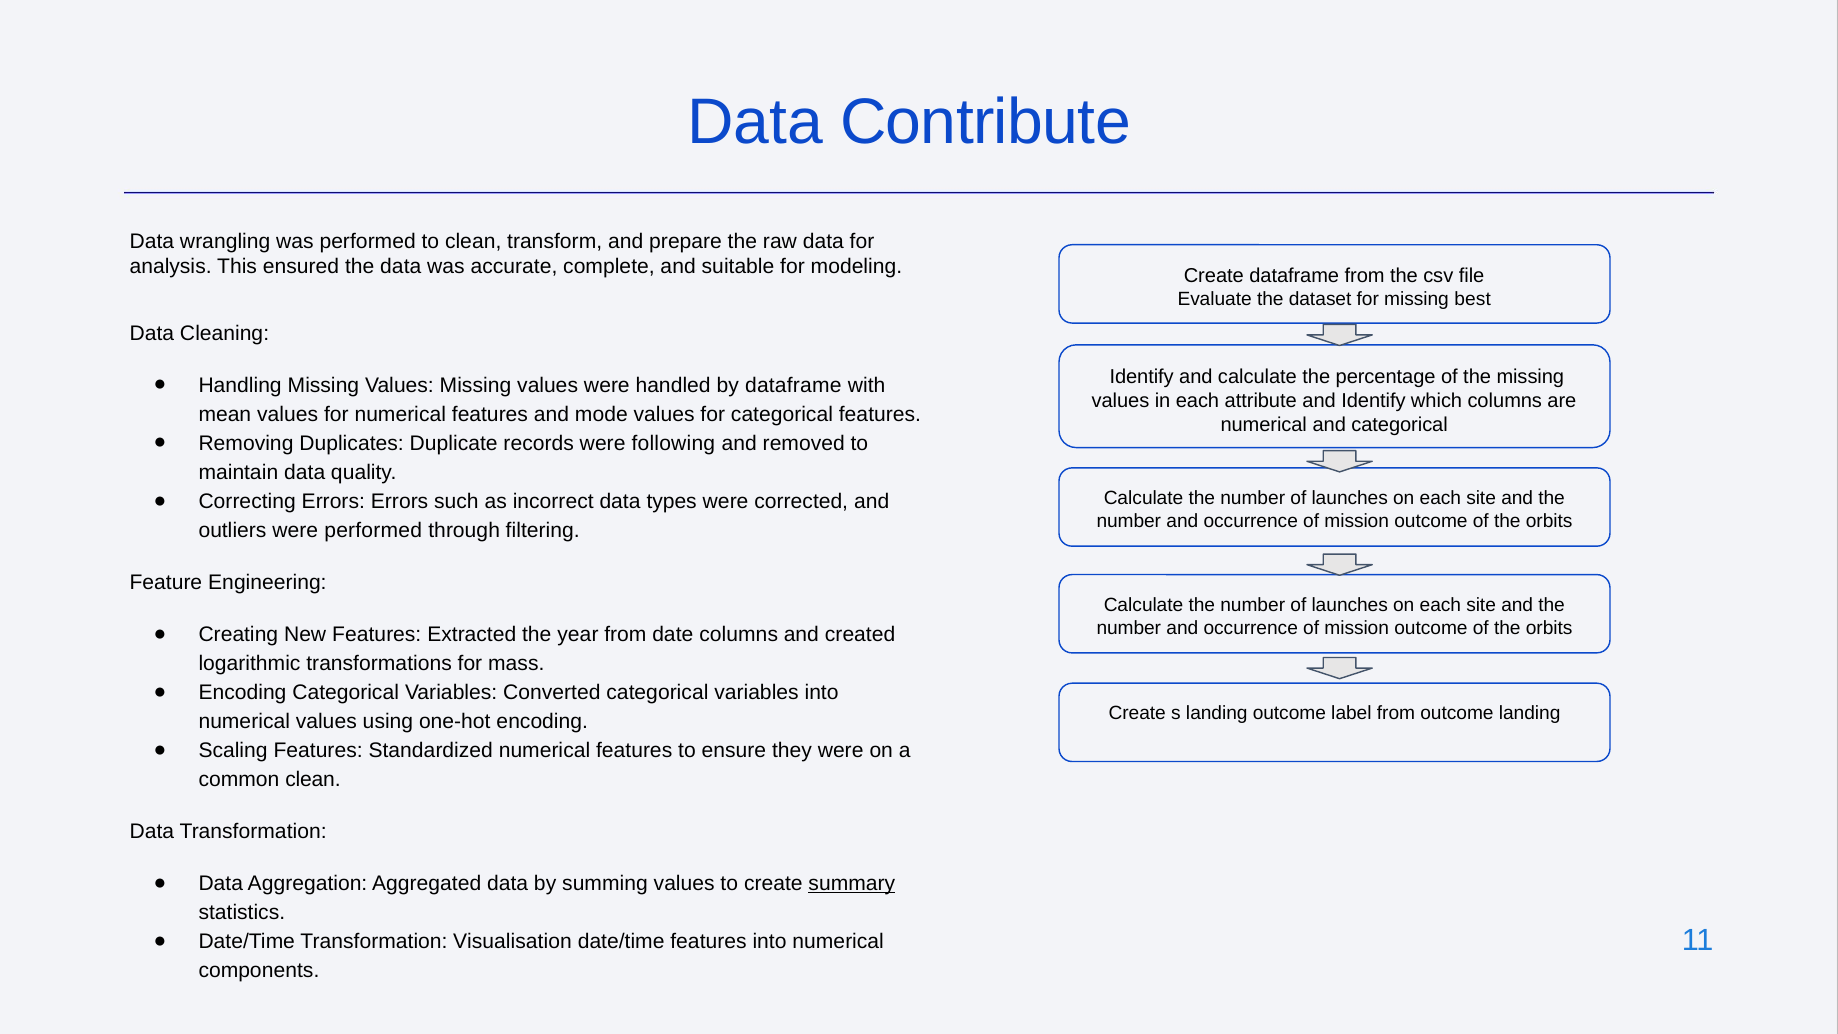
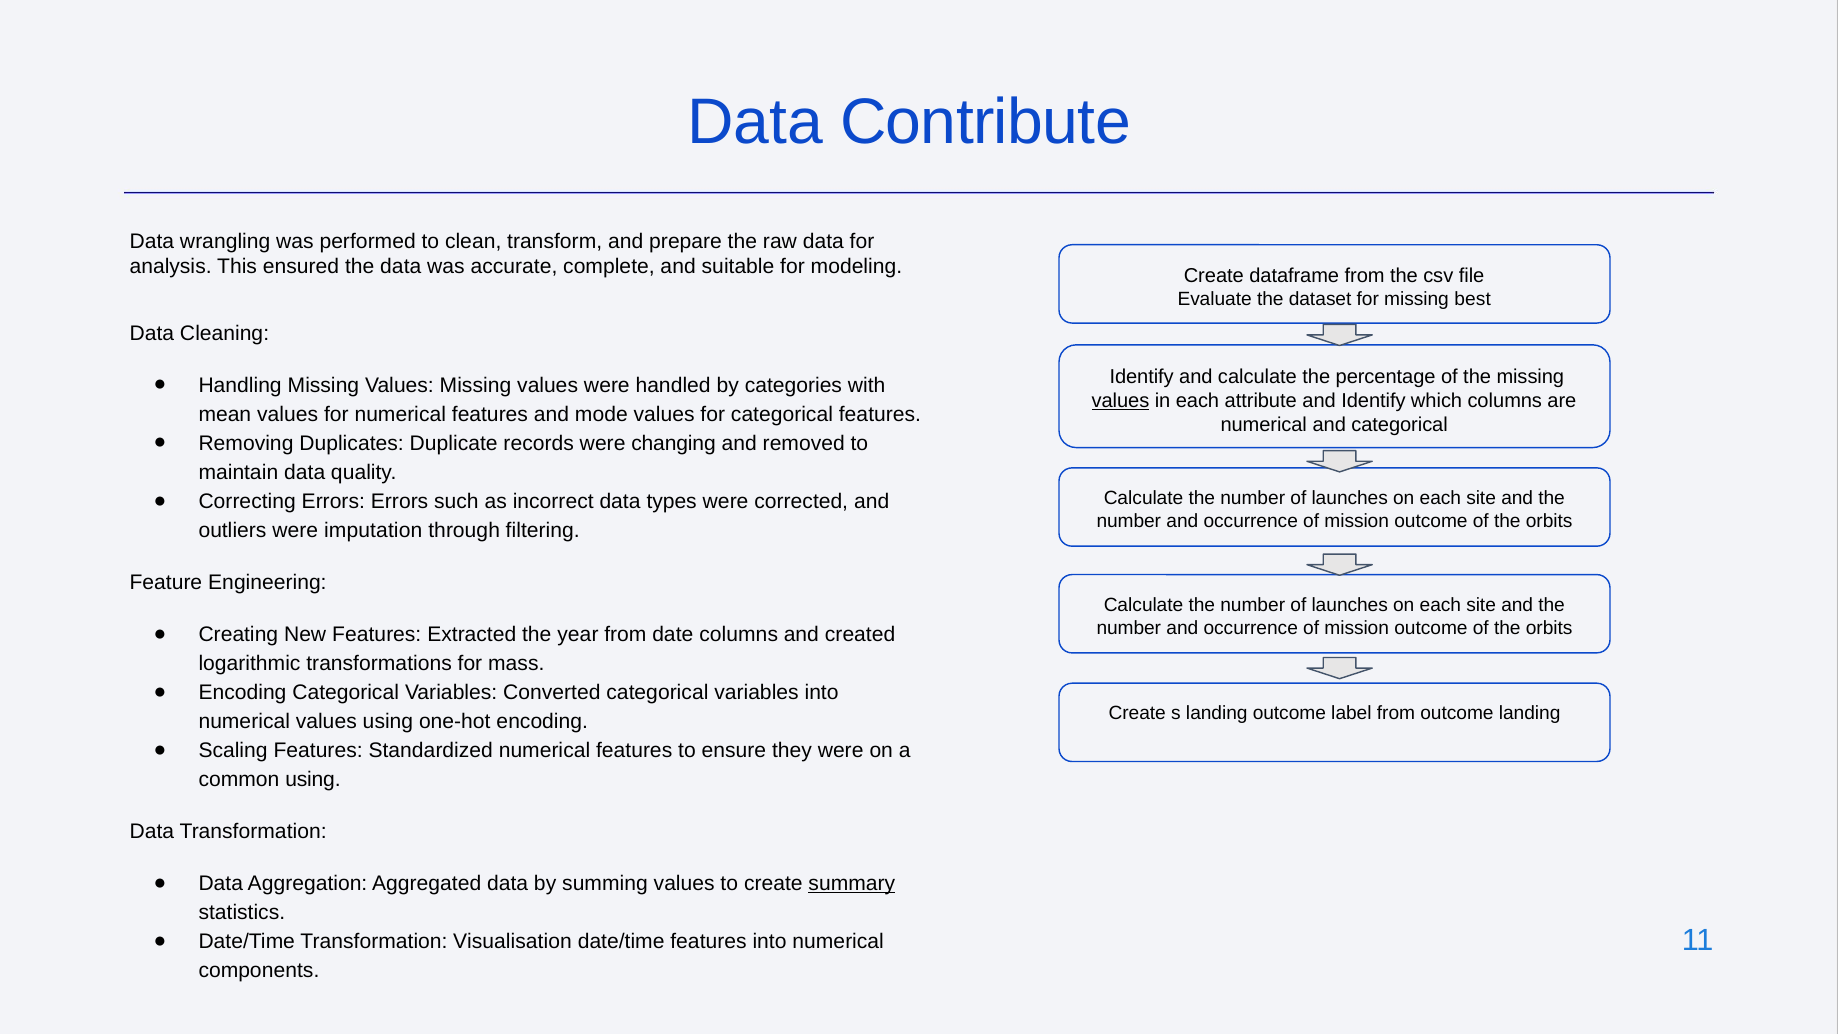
by dataframe: dataframe -> categories
values at (1121, 401) underline: none -> present
following: following -> changing
were performed: performed -> imputation
common clean: clean -> using
